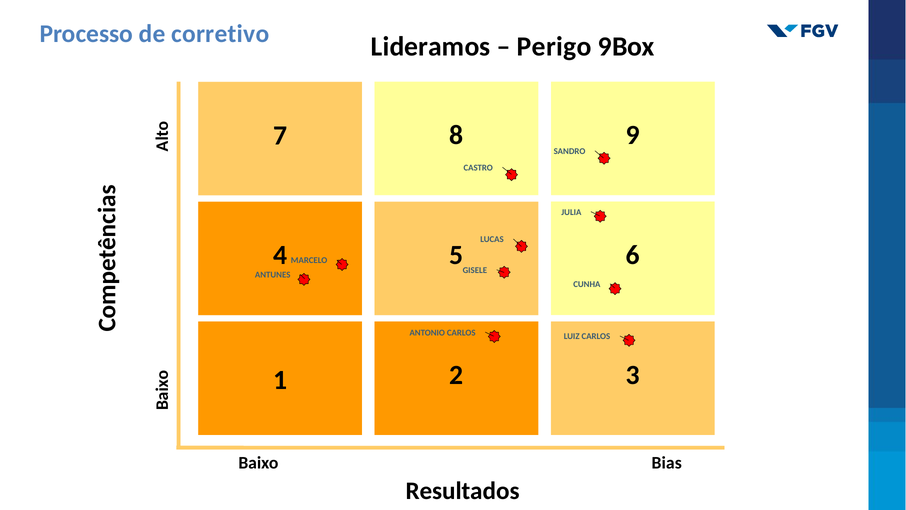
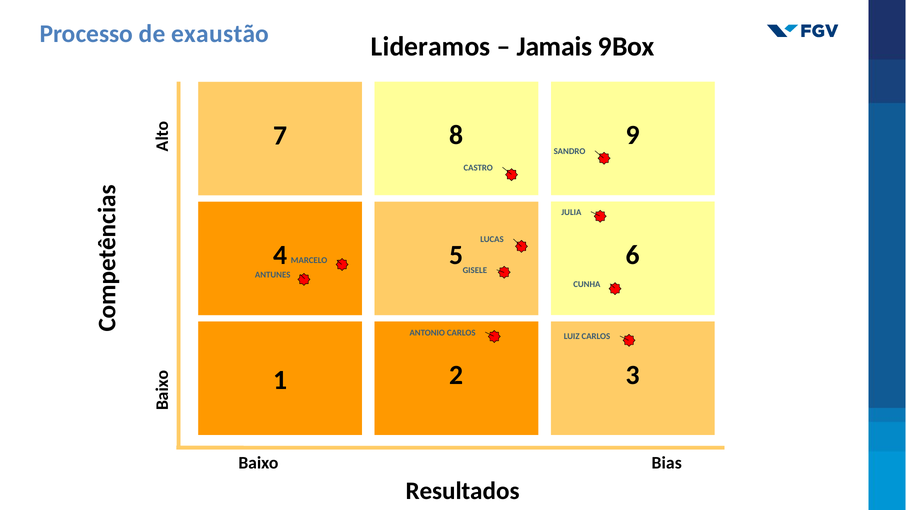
corretivo: corretivo -> exaustão
Perigo: Perigo -> Jamais
